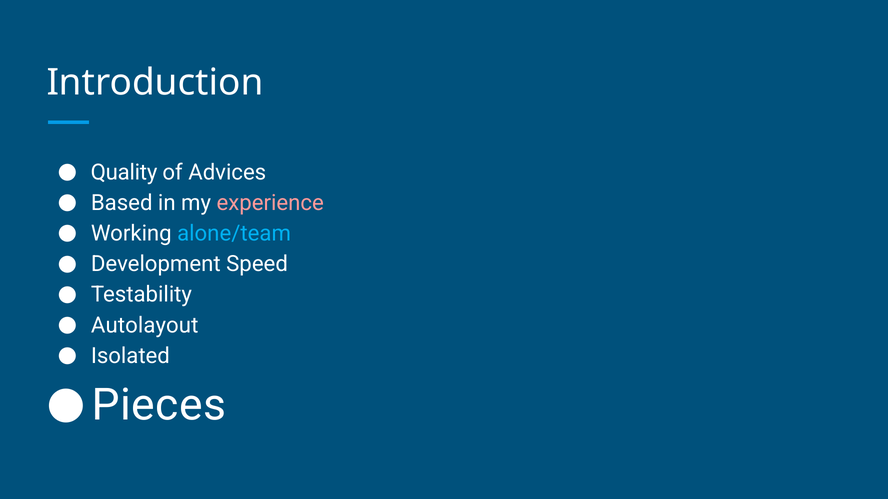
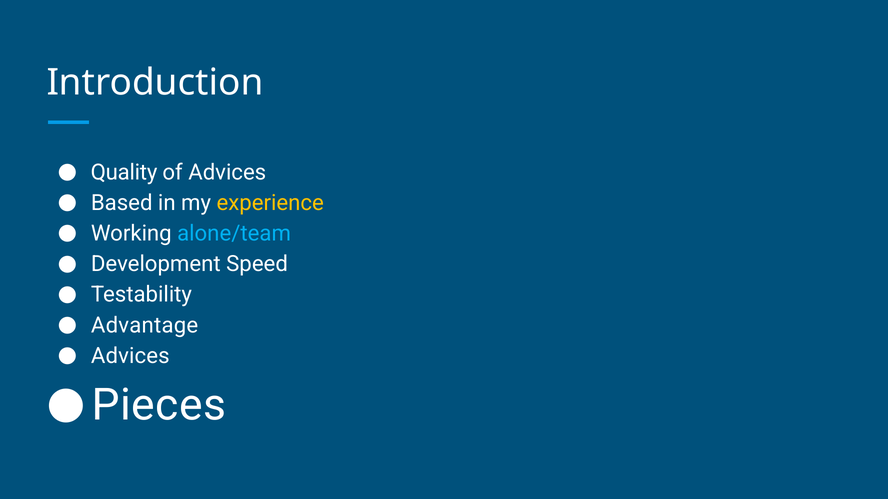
experience colour: pink -> yellow
Autolayout: Autolayout -> Advantage
Isolated at (130, 356): Isolated -> Advices
